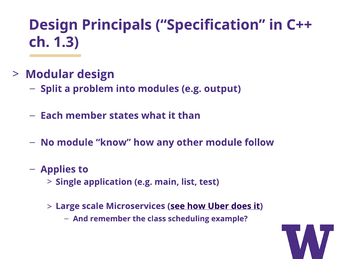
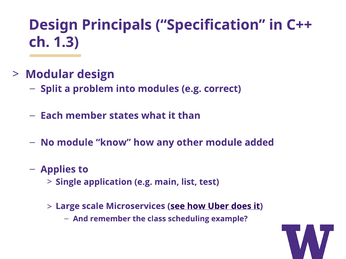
output: output -> correct
follow: follow -> added
